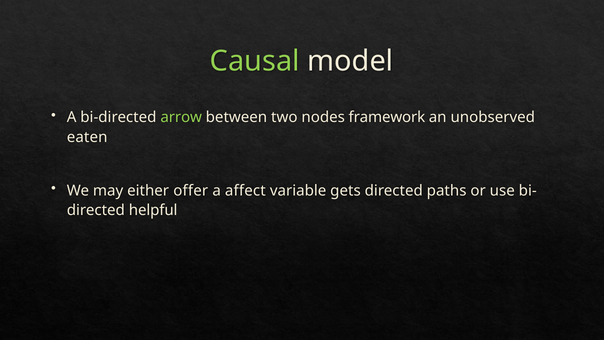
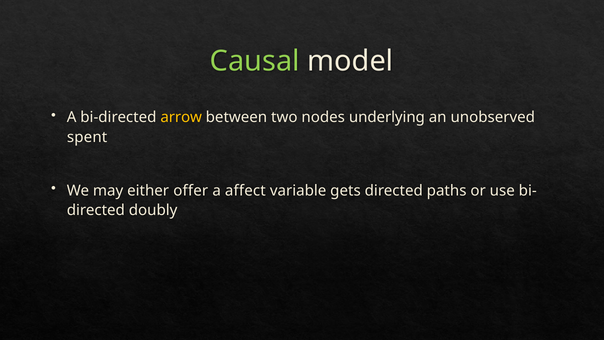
arrow colour: light green -> yellow
framework: framework -> underlying
eaten: eaten -> spent
helpful: helpful -> doubly
